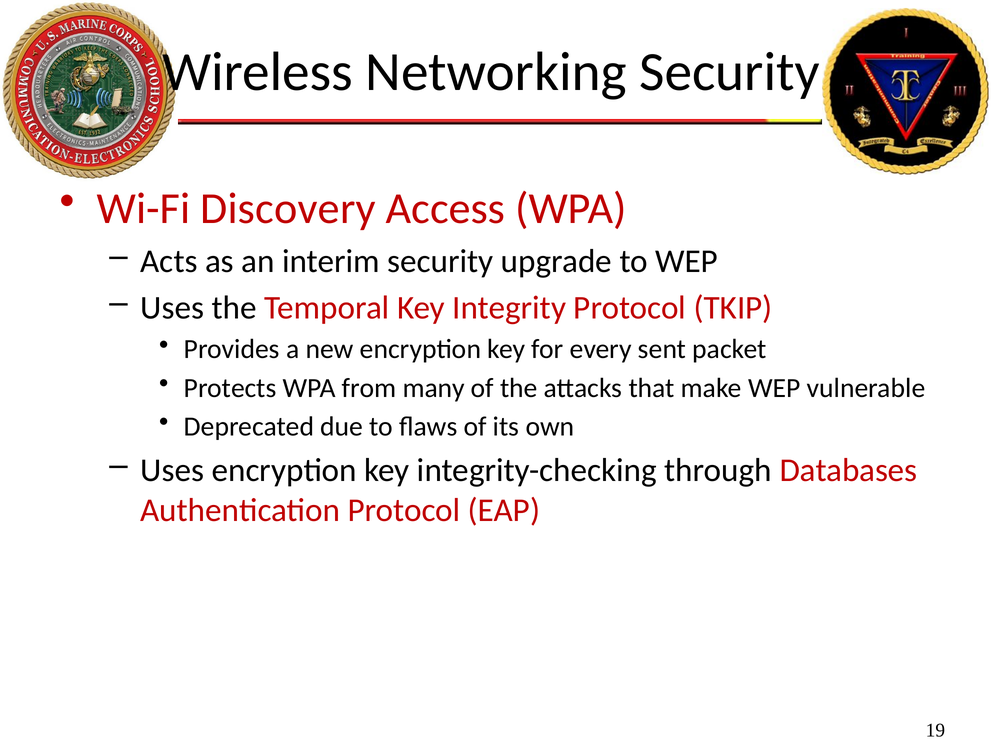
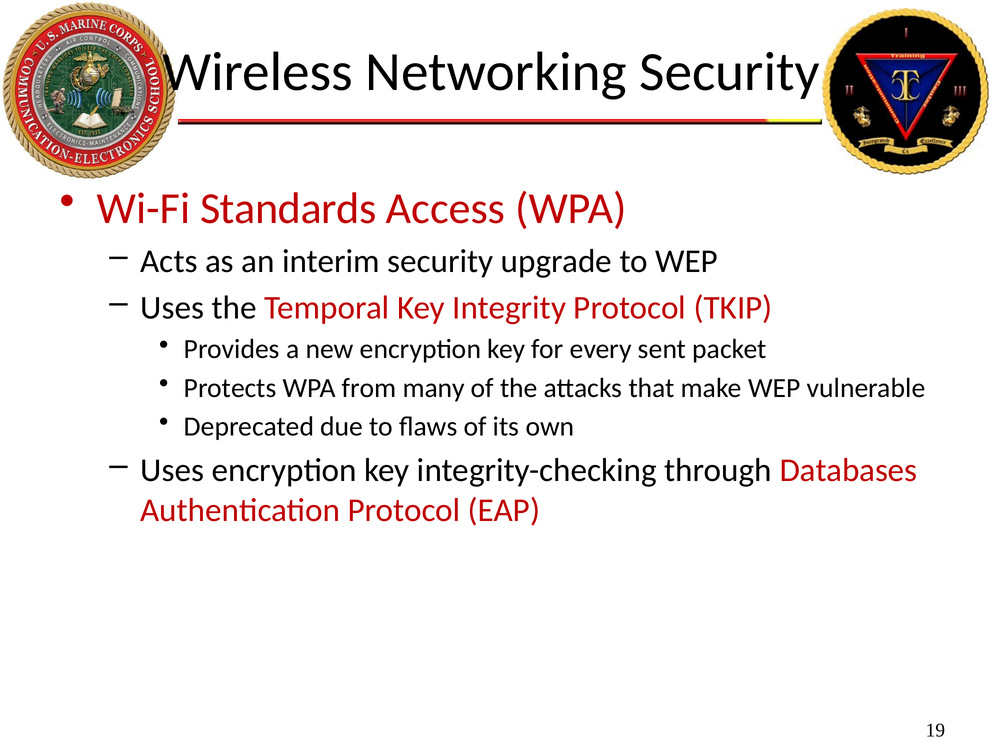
Discovery: Discovery -> Standards
